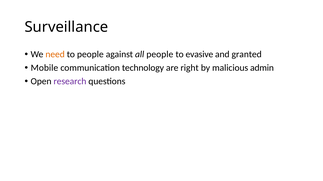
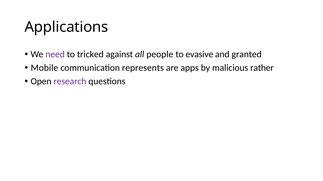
Surveillance: Surveillance -> Applications
need colour: orange -> purple
to people: people -> tricked
technology: technology -> represents
right: right -> apps
admin: admin -> rather
